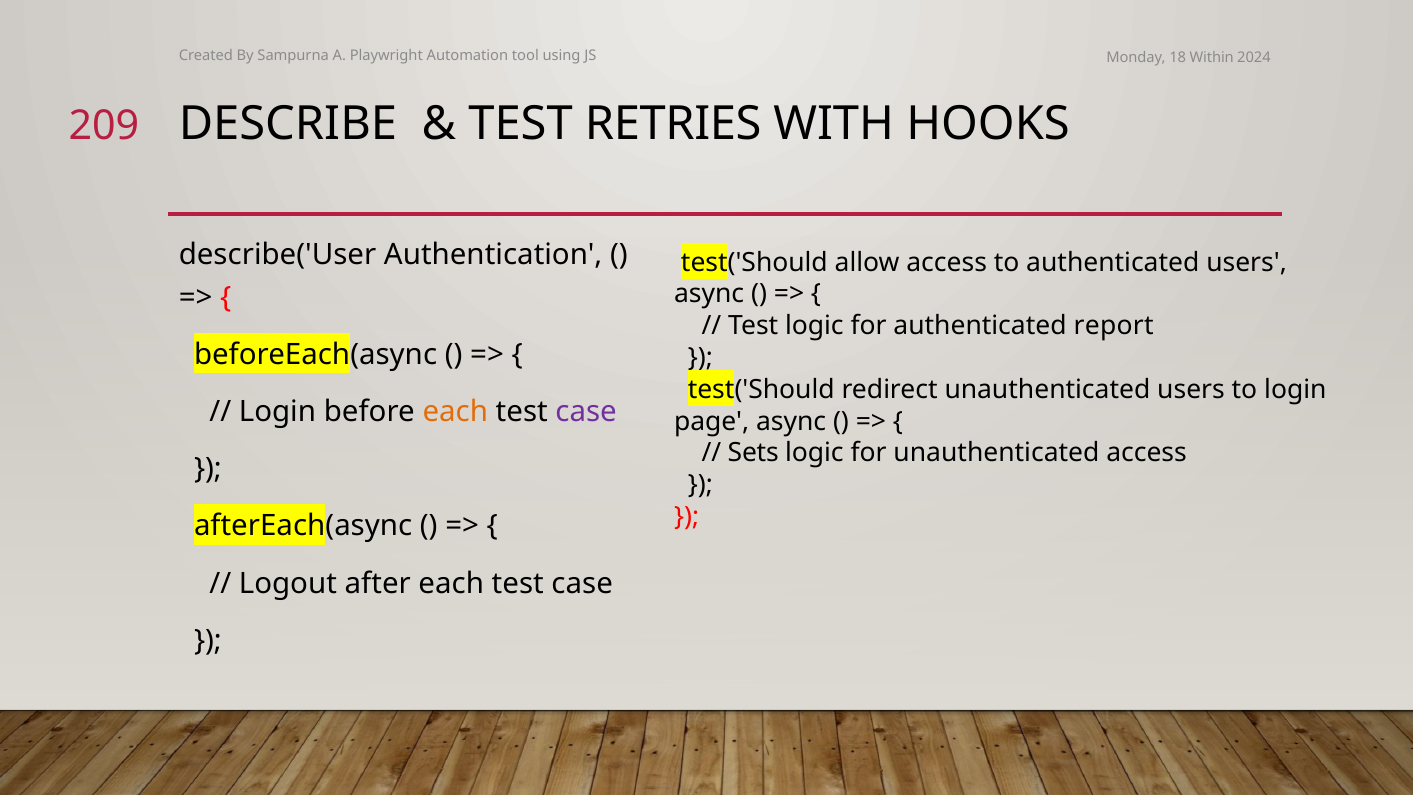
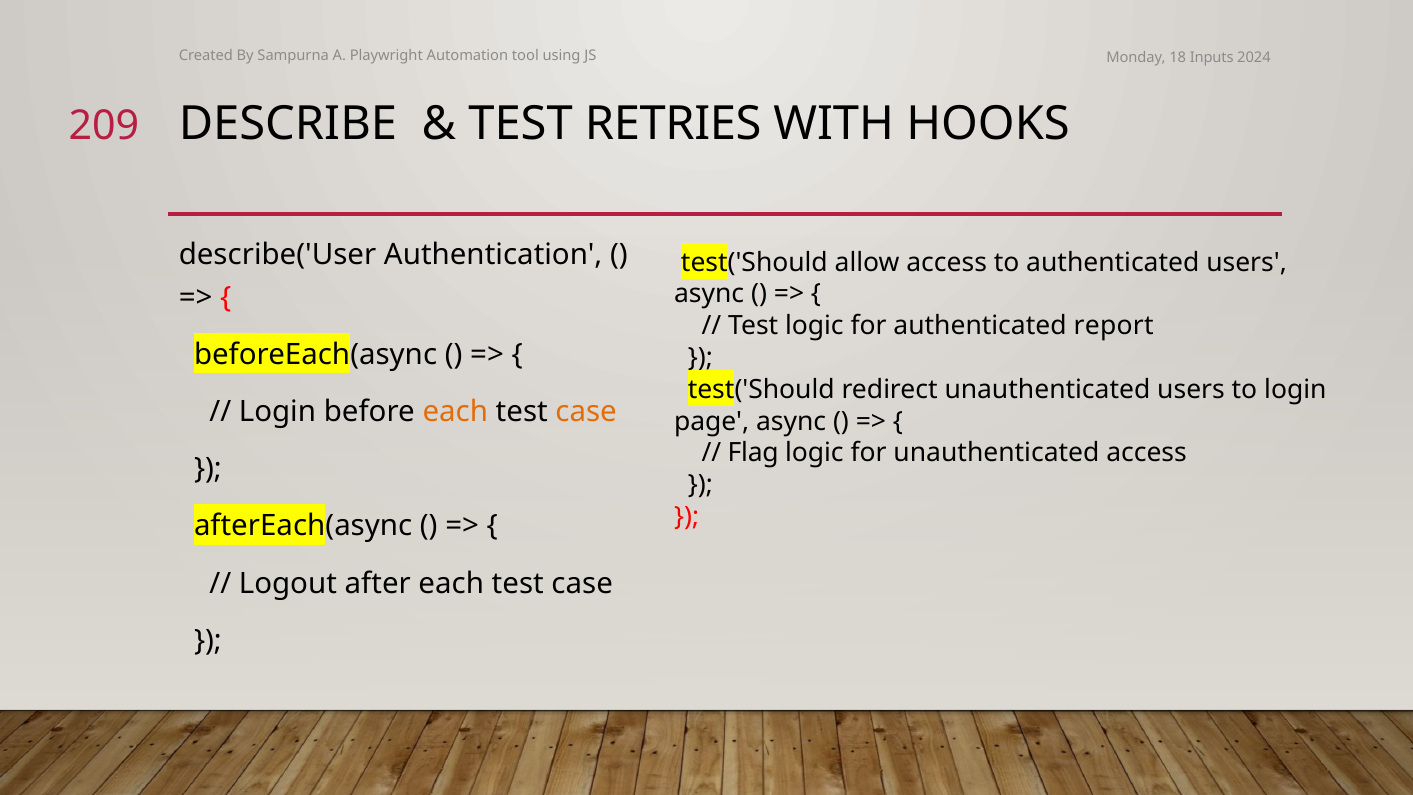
Within: Within -> Inputs
case at (586, 412) colour: purple -> orange
Sets: Sets -> Flag
